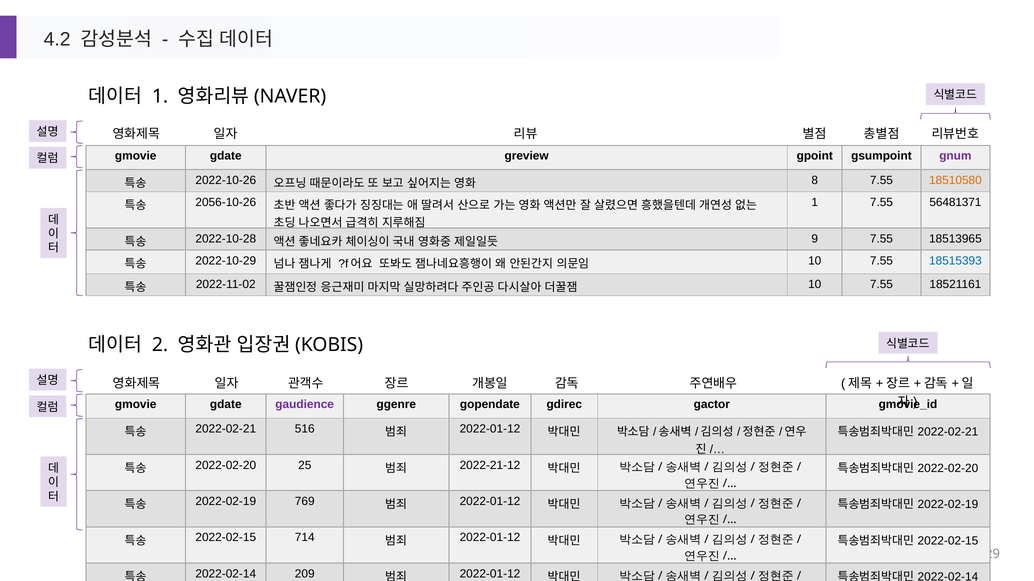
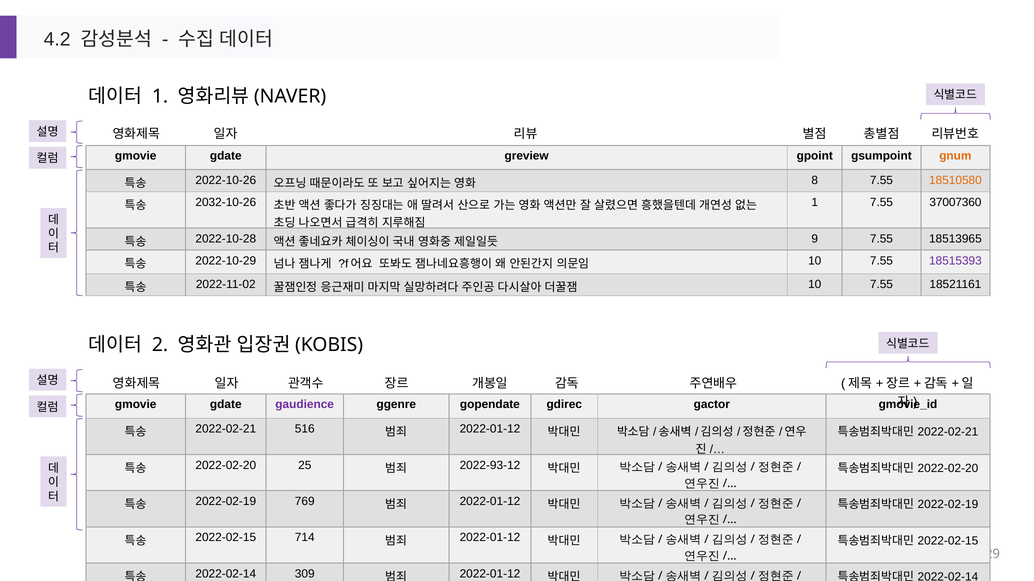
gnum colour: purple -> orange
56481371: 56481371 -> 37007360
2056-10-26: 2056-10-26 -> 2032-10-26
18515393 colour: blue -> purple
2022-21-12: 2022-21-12 -> 2022-93-12
209: 209 -> 309
